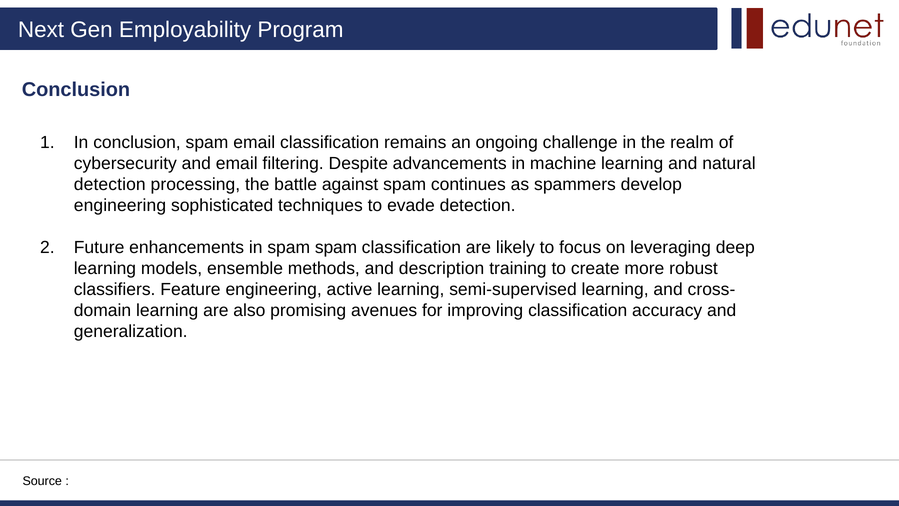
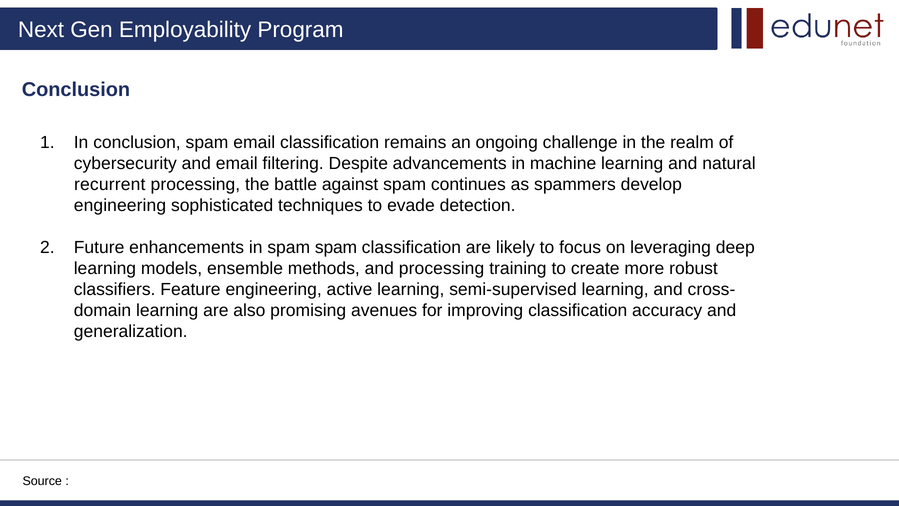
detection at (110, 184): detection -> recurrent
and description: description -> processing
